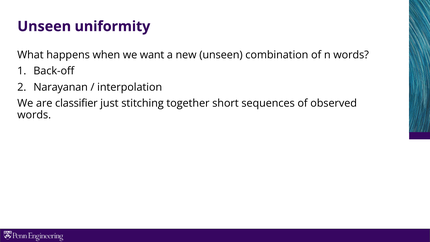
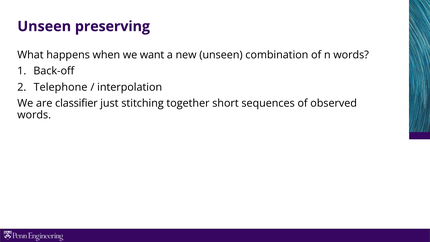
uniformity: uniformity -> preserving
Narayanan: Narayanan -> Telephone
